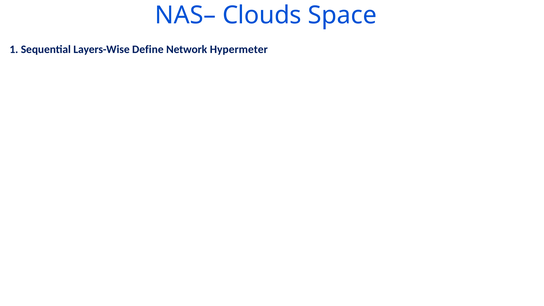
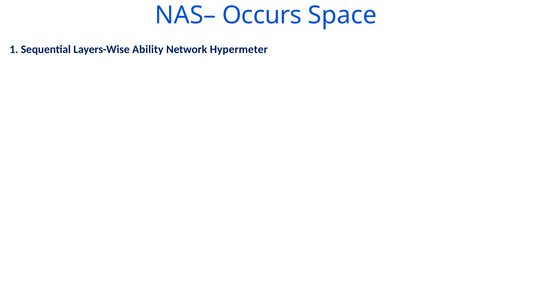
Clouds: Clouds -> Occurs
Define: Define -> Ability
